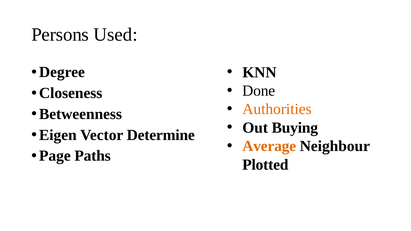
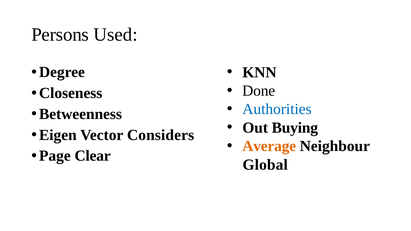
Authorities colour: orange -> blue
Determine: Determine -> Considers
Paths: Paths -> Clear
Plotted: Plotted -> Global
